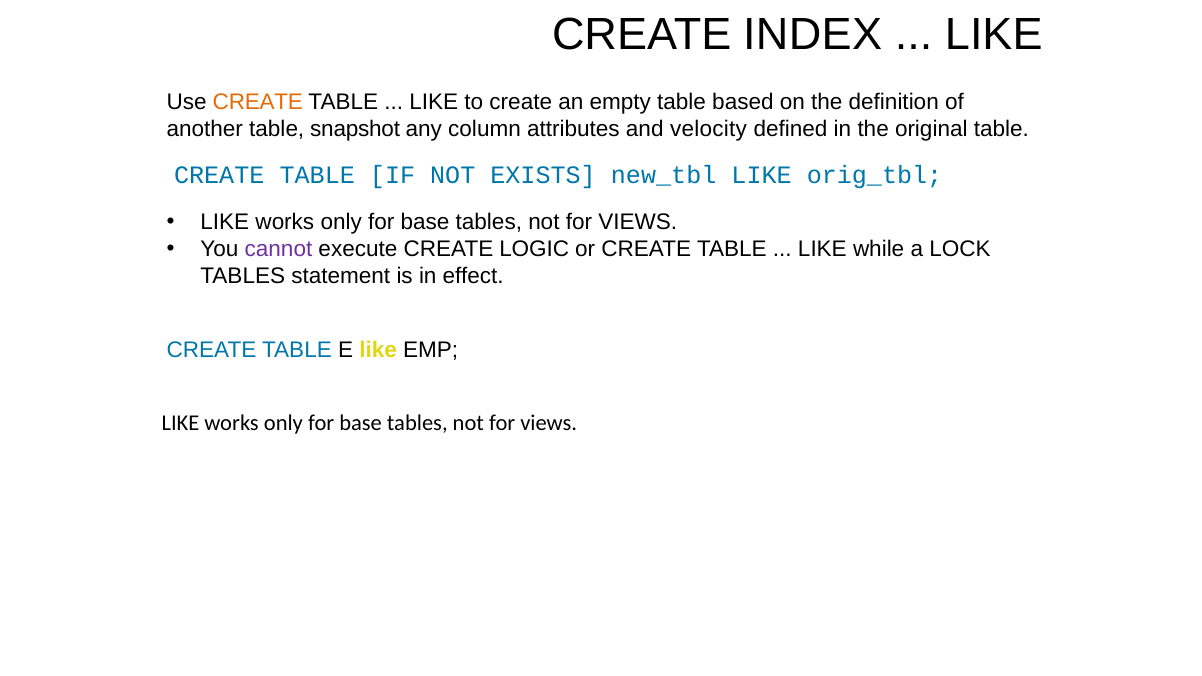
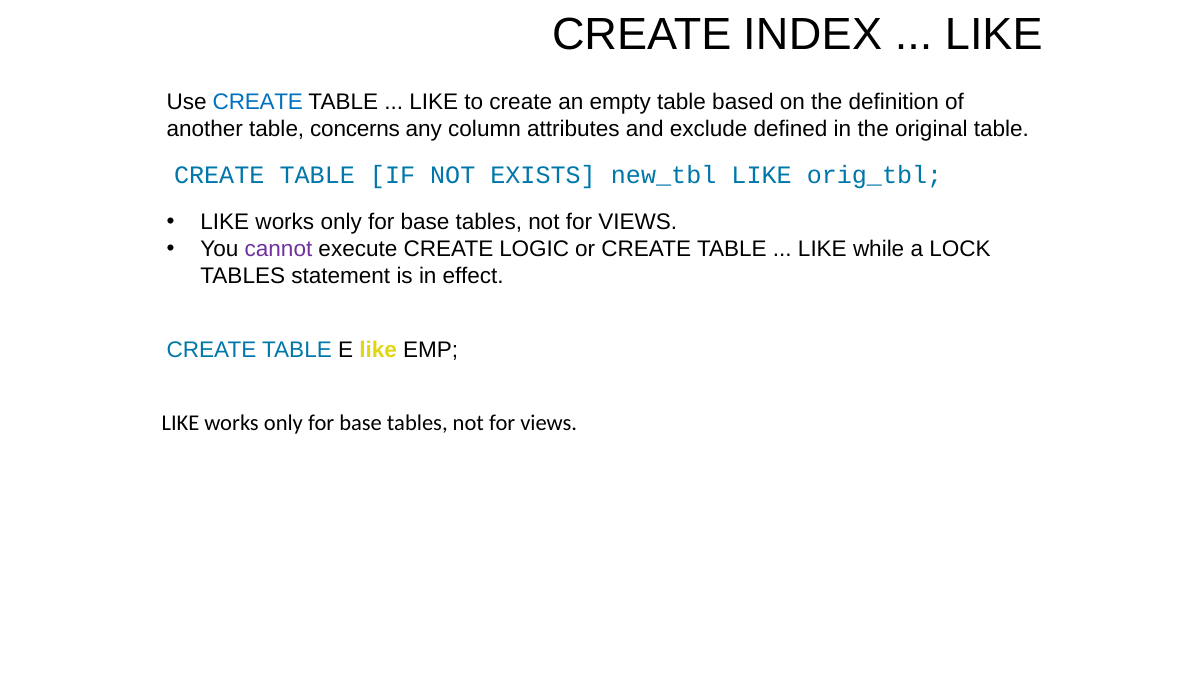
CREATE at (258, 102) colour: orange -> blue
snapshot: snapshot -> concerns
velocity: velocity -> exclude
